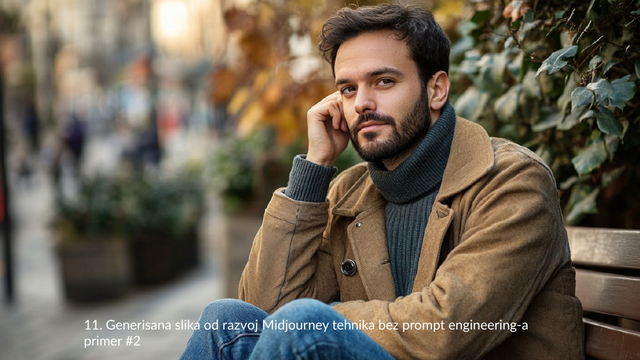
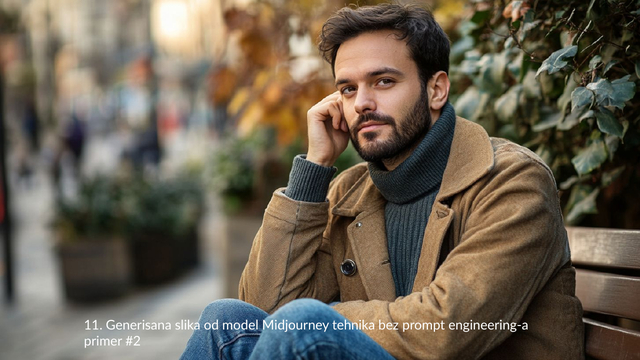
razvoj: razvoj -> model
